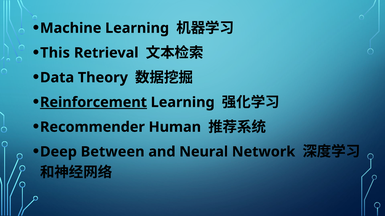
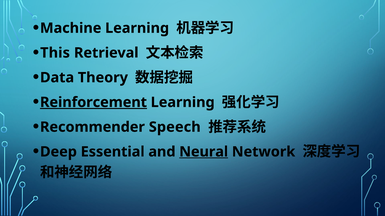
Human: Human -> Speech
Between: Between -> Essential
Neural underline: none -> present
